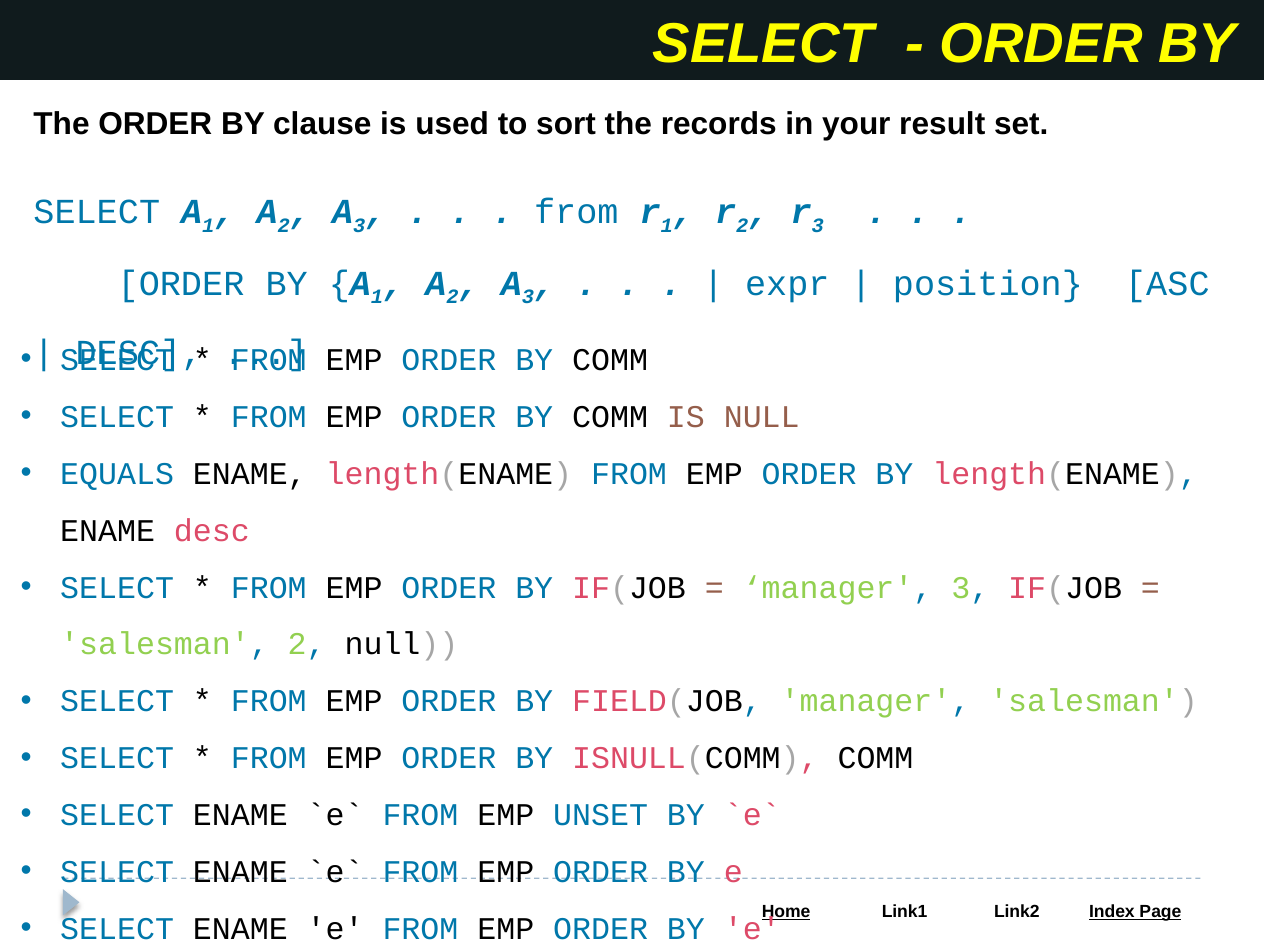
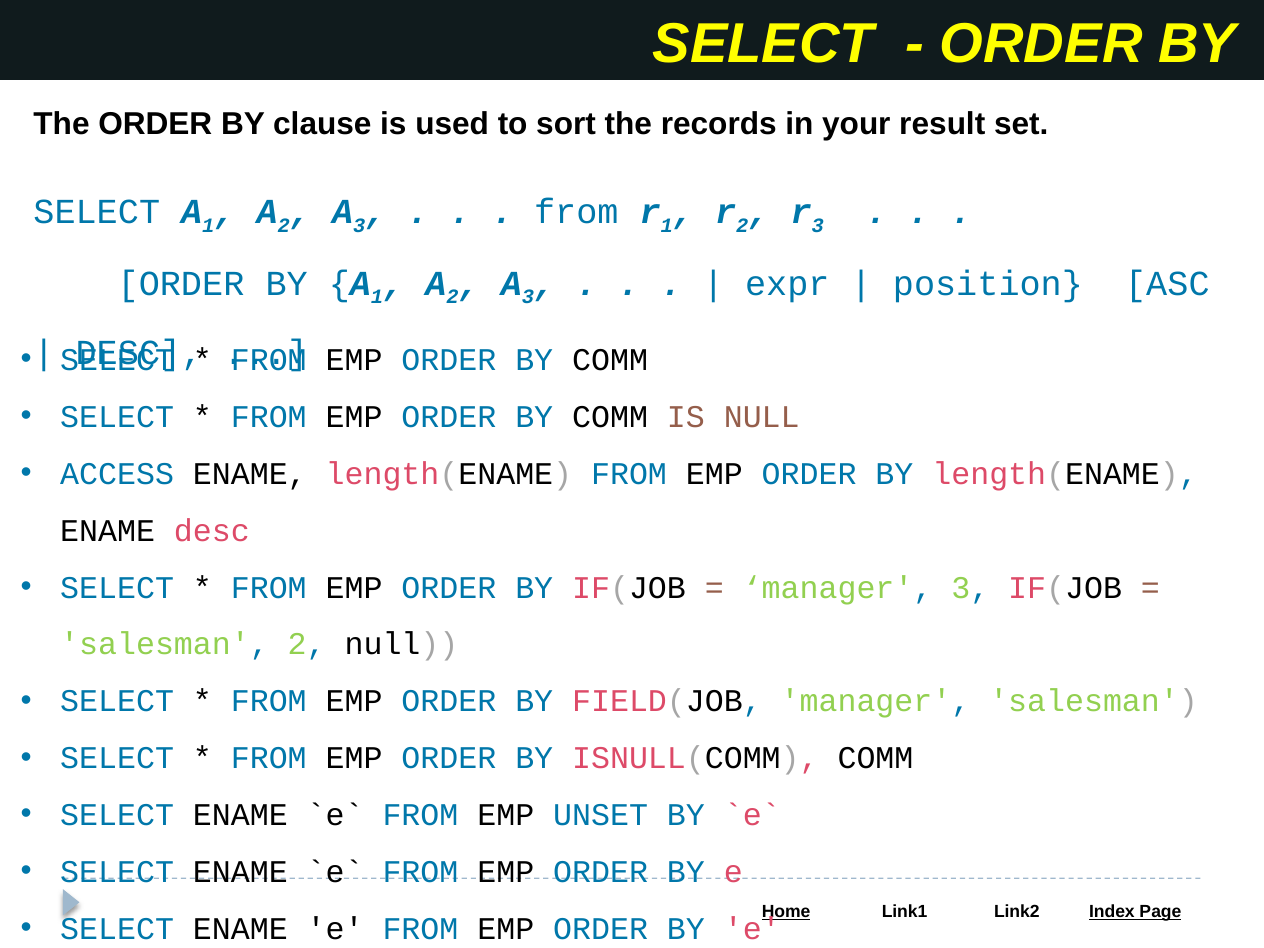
EQUALS: EQUALS -> ACCESS
